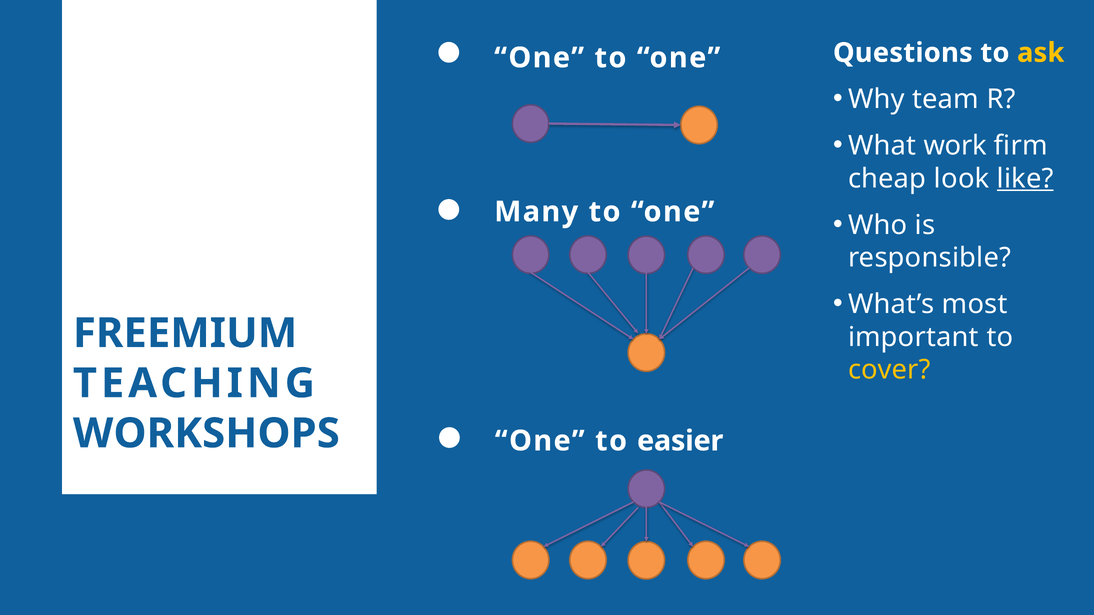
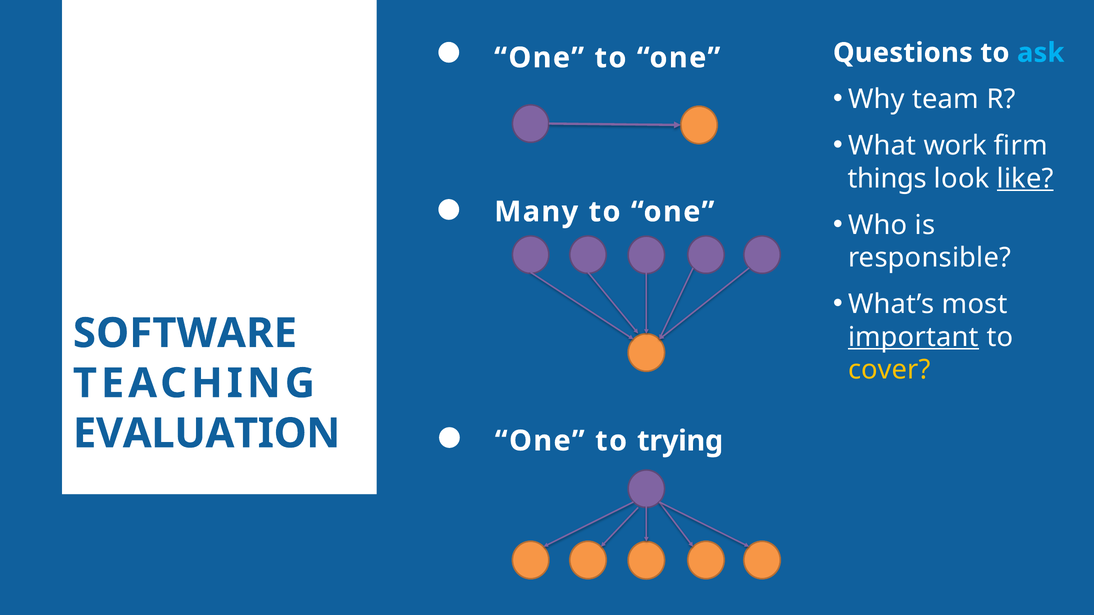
ask colour: yellow -> light blue
cheap: cheap -> things
FREEMIUM: FREEMIUM -> SOFTWARE
important underline: none -> present
WORKSHOPS: WORKSHOPS -> EVALUATION
easier: easier -> trying
